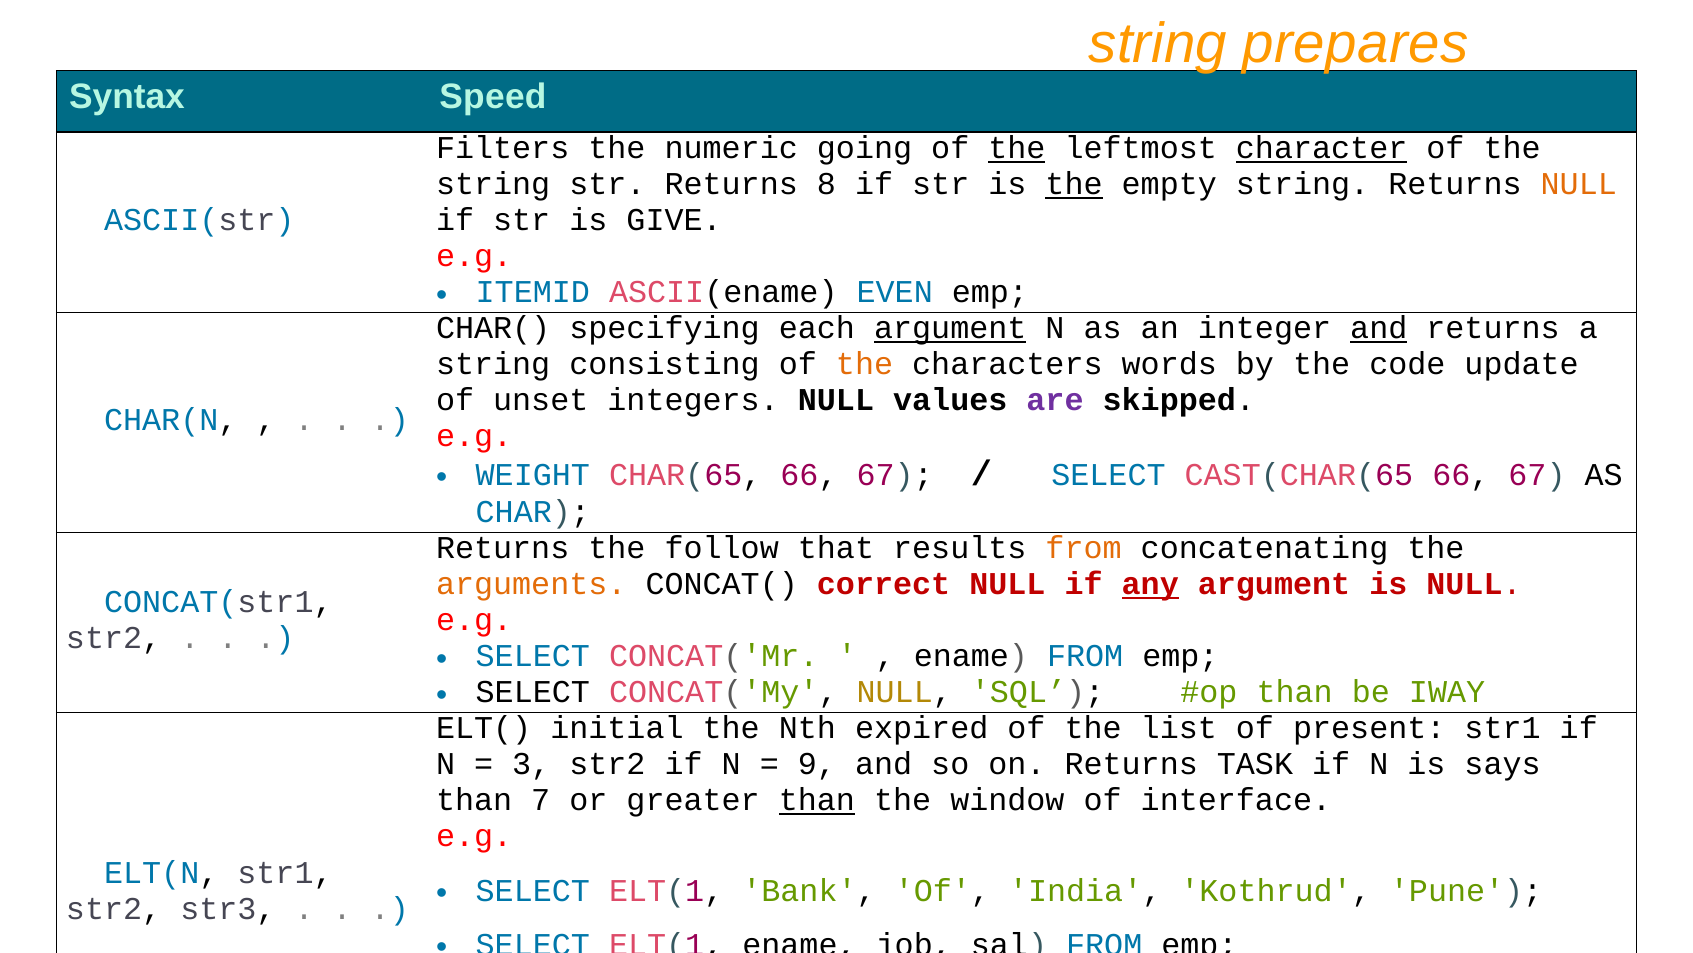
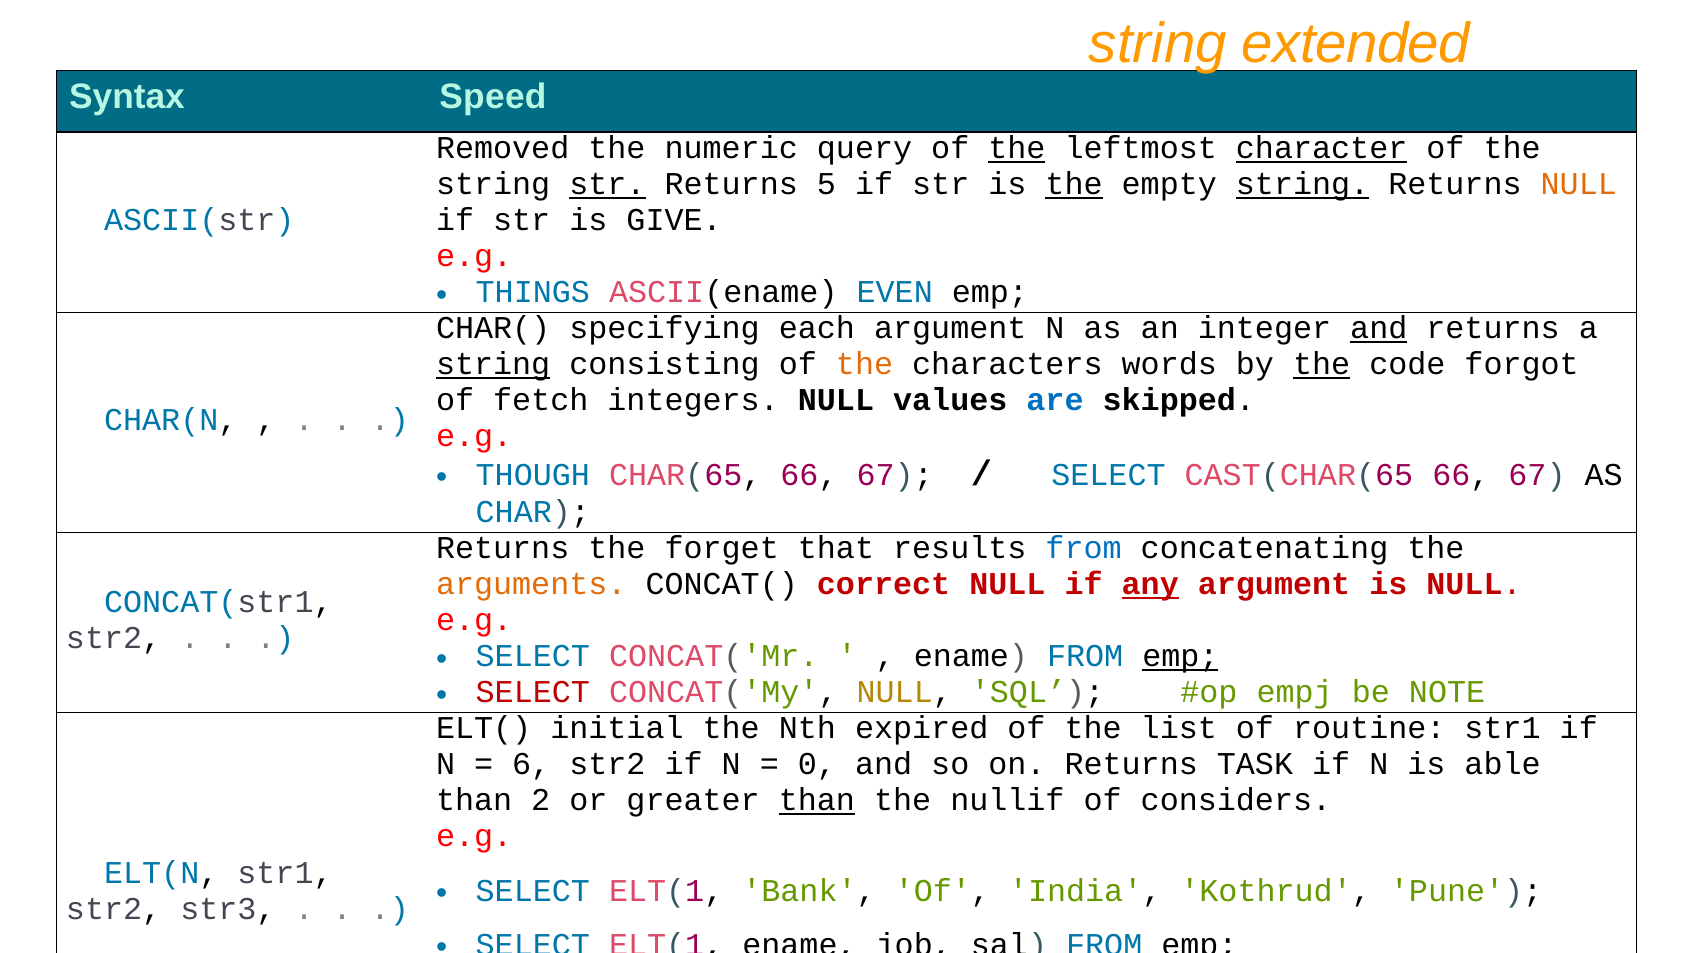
prepares: prepares -> extended
Filters: Filters -> Removed
going: going -> query
str at (607, 184) underline: none -> present
8: 8 -> 5
string at (1303, 184) underline: none -> present
ITEMID: ITEMID -> THINGS
argument at (950, 328) underline: present -> none
string at (493, 364) underline: none -> present
the at (1322, 364) underline: none -> present
update: update -> forgot
unset: unset -> fetch
are colour: purple -> blue
WEIGHT: WEIGHT -> THOUGH
follow: follow -> forget
from at (1084, 548) colour: orange -> blue
emp at (1180, 656) underline: none -> present
SELECT at (533, 692) colour: black -> red
than at (1295, 692): than -> empj
IWAY: IWAY -> NOTE
present: present -> routine
3: 3 -> 6
9: 9 -> 0
says: says -> able
7: 7 -> 2
window: window -> nullif
interface: interface -> considers
